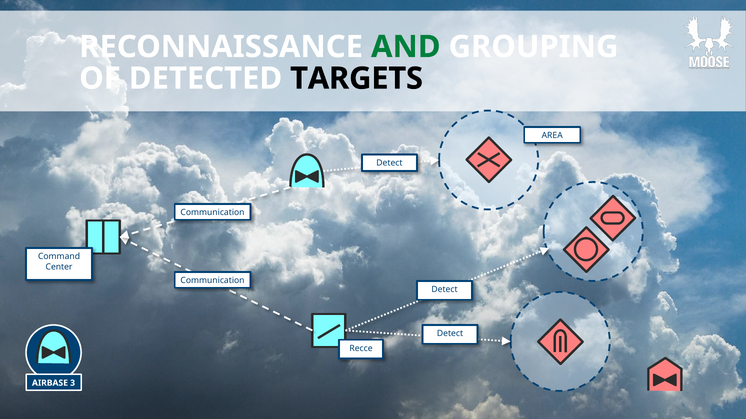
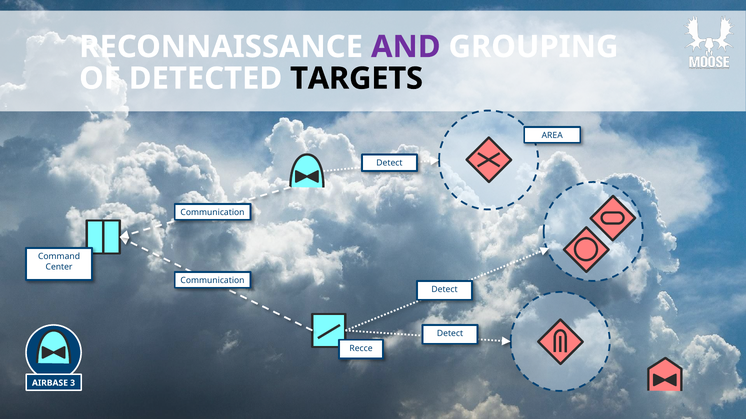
AND colour: green -> purple
